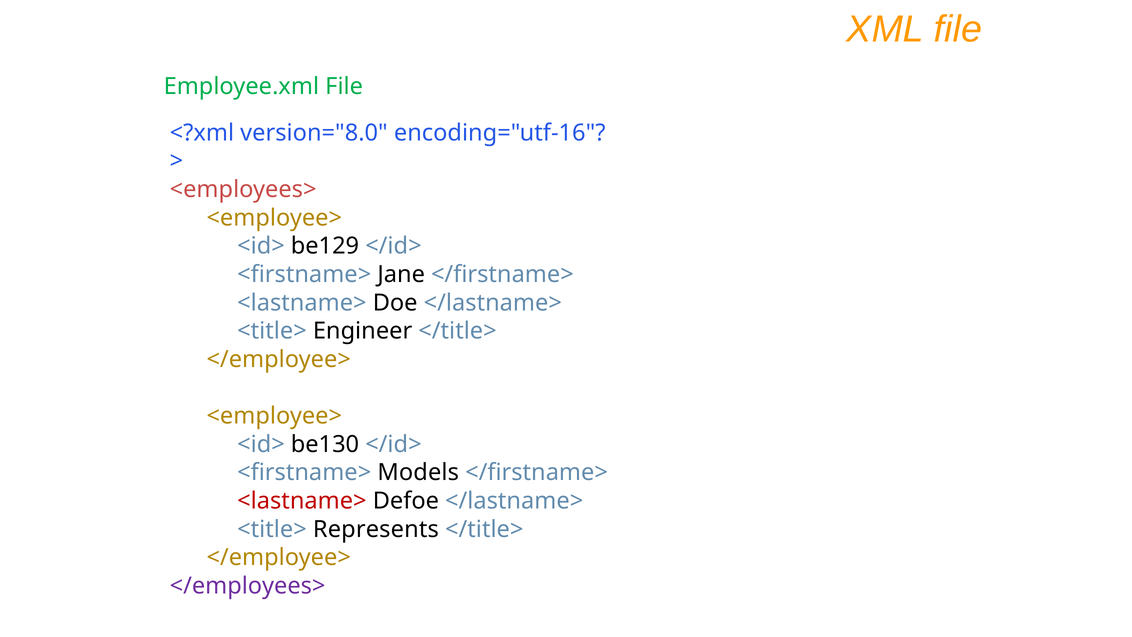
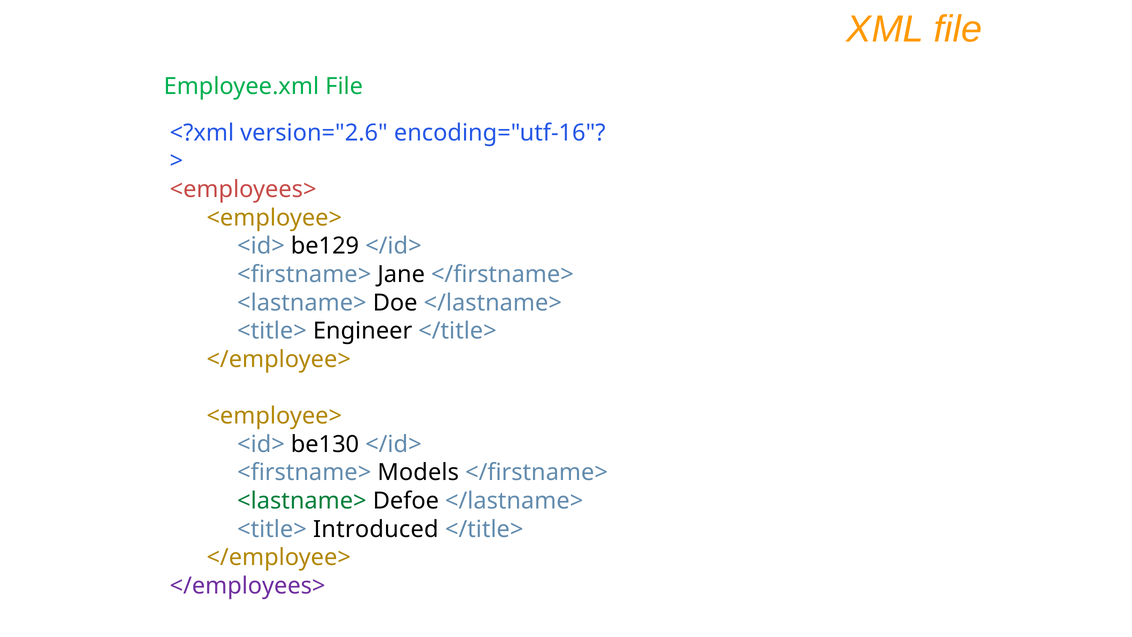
version="8.0: version="8.0 -> version="2.6
<lastname> at (302, 501) colour: red -> green
Represents: Represents -> Introduced
